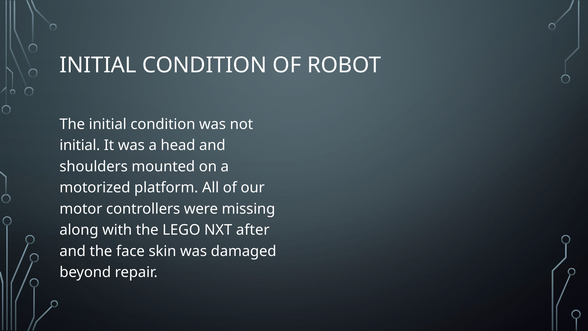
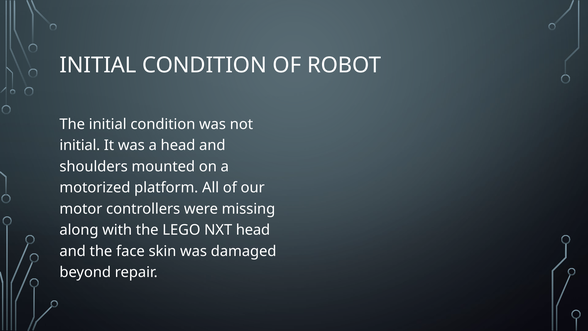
NXT after: after -> head
